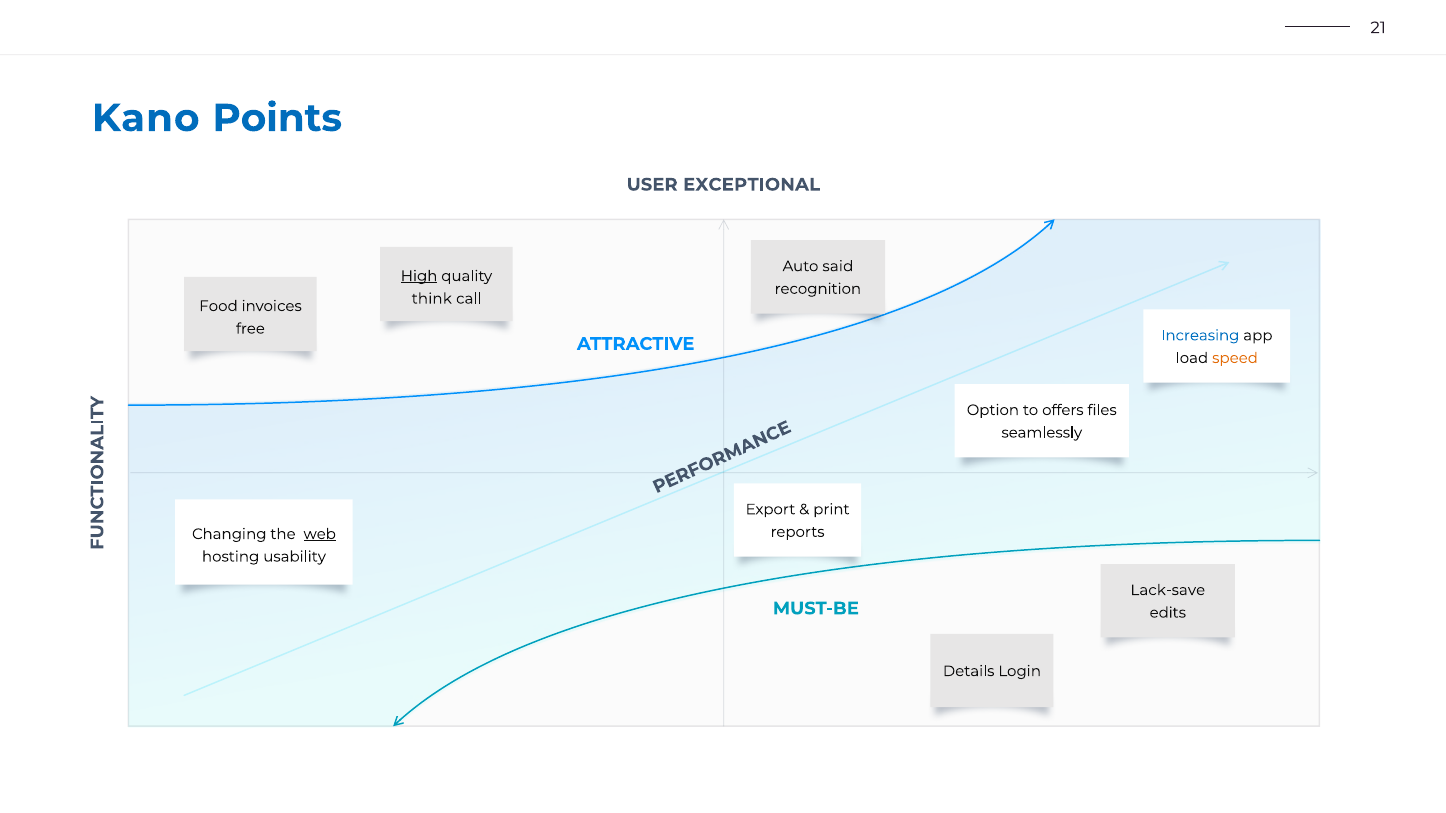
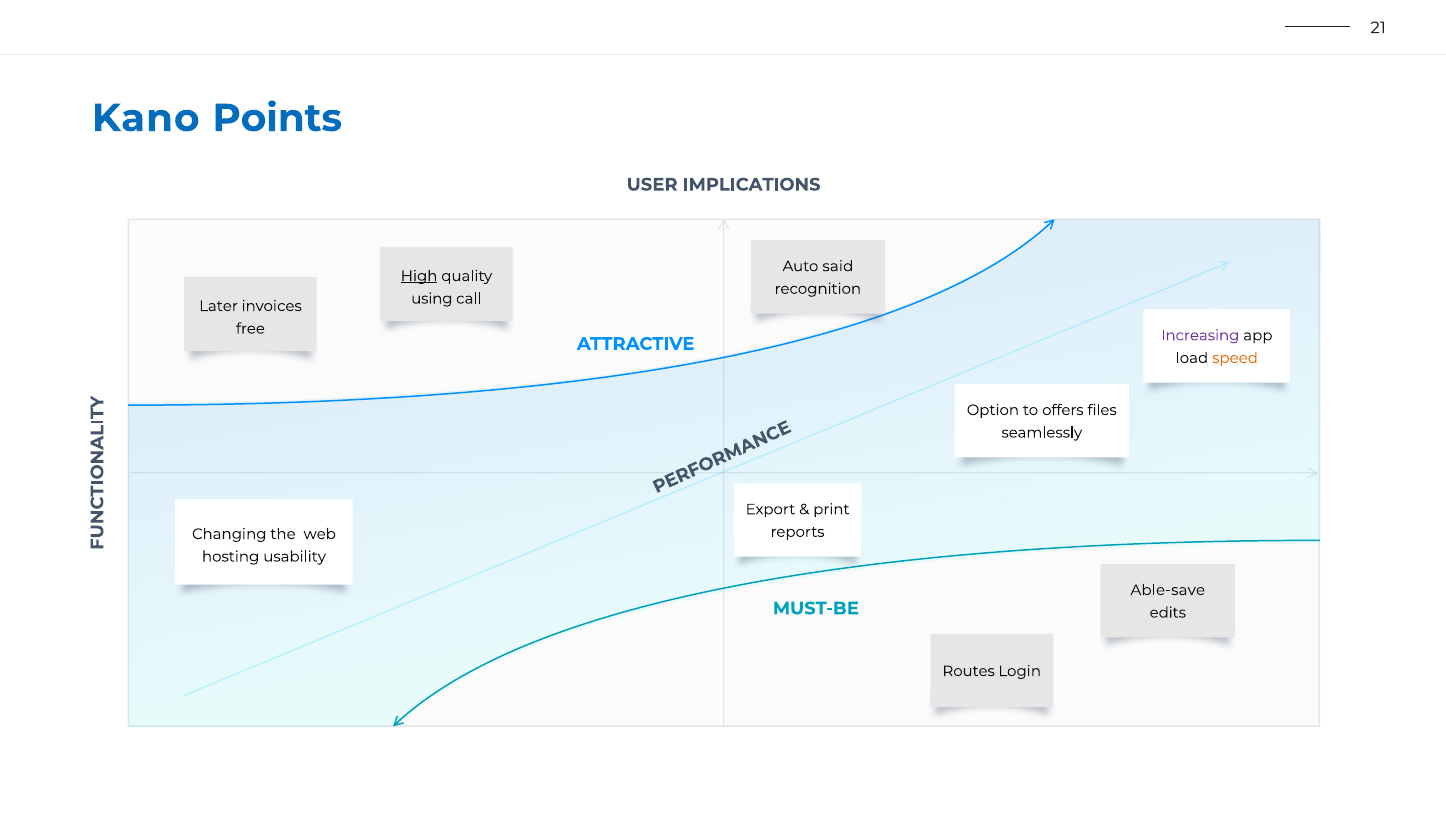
EXCEPTIONAL: EXCEPTIONAL -> IMPLICATIONS
think: think -> using
Food: Food -> Later
Increasing colour: blue -> purple
web underline: present -> none
Lack-save: Lack-save -> Able-save
Details: Details -> Routes
